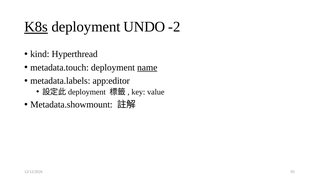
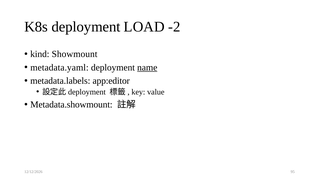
K8s underline: present -> none
UNDO: UNDO -> LOAD
Hyperthread: Hyperthread -> Showmount
metadata.touch: metadata.touch -> metadata.yaml
